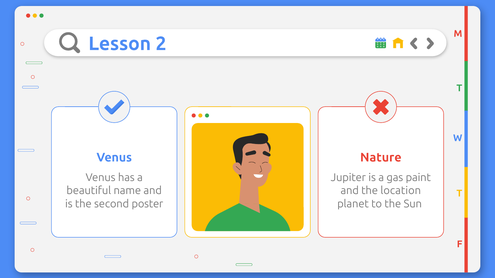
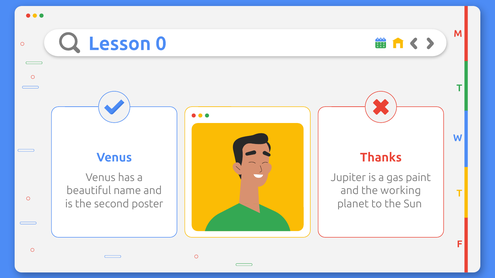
2: 2 -> 0
Nature: Nature -> Thanks
location: location -> working
